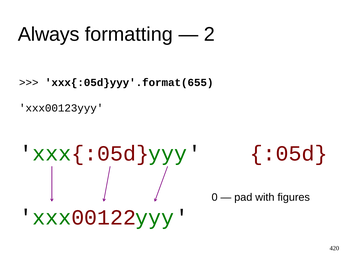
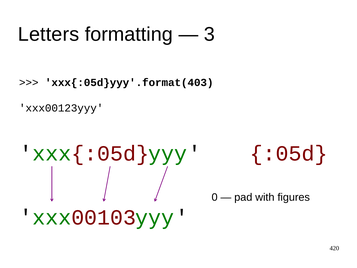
Always: Always -> Letters
2: 2 -> 3
xxx{:05d}yyy'.format(655: xxx{:05d}yyy'.format(655 -> xxx{:05d}yyy'.format(403
00122: 00122 -> 00103
